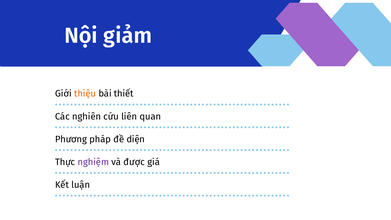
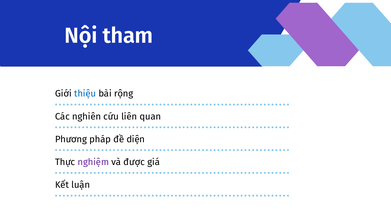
giảm: giảm -> tham
thiệu colour: orange -> blue
thiết: thiết -> rộng
